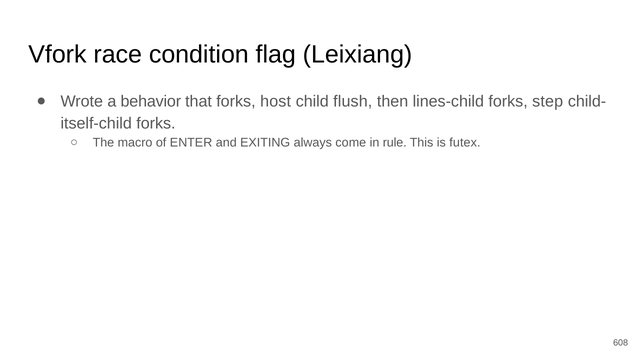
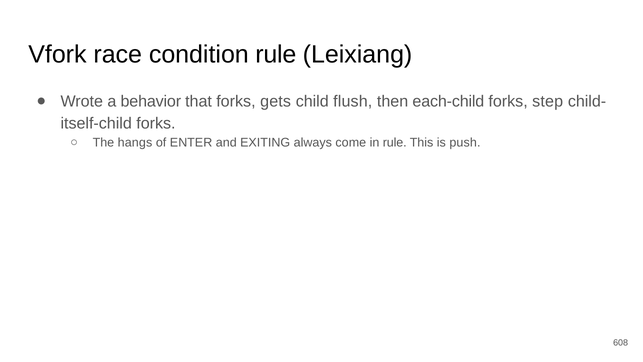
condition flag: flag -> rule
host: host -> gets
lines-child: lines-child -> each-child
macro: macro -> hangs
futex: futex -> push
